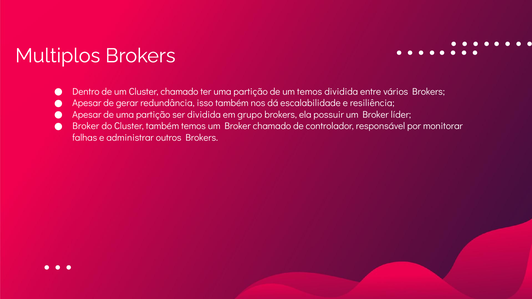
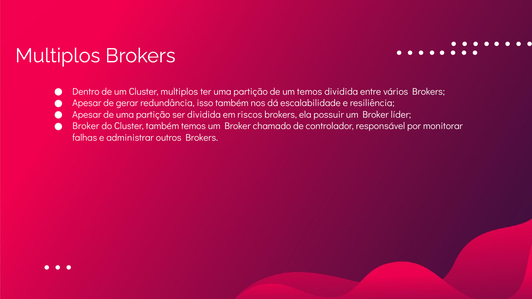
Cluster chamado: chamado -> multiplos
grupo: grupo -> riscos
